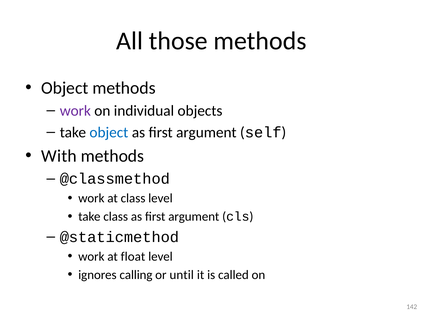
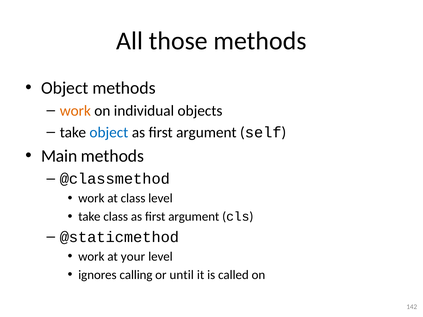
work at (75, 111) colour: purple -> orange
With: With -> Main
float: float -> your
